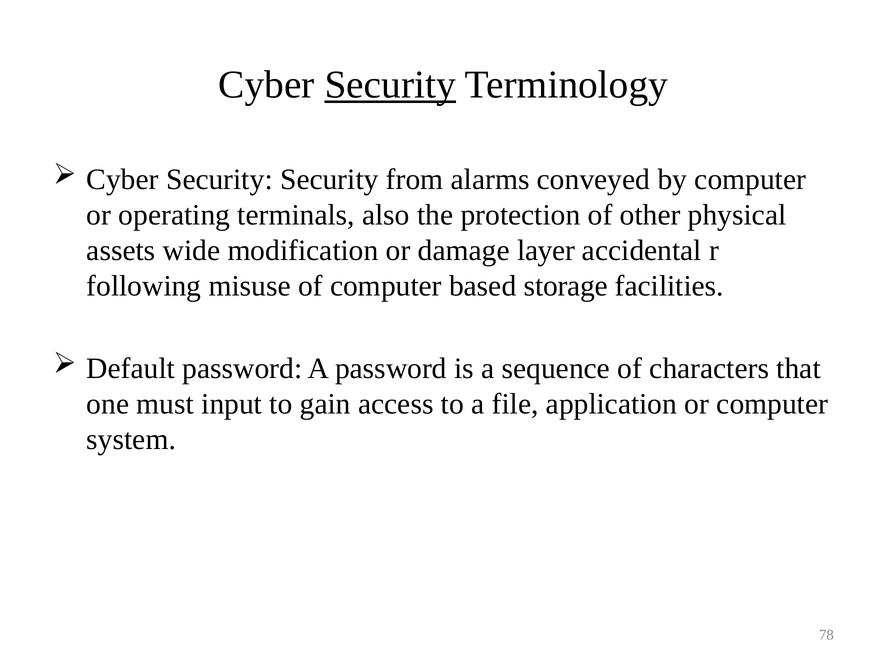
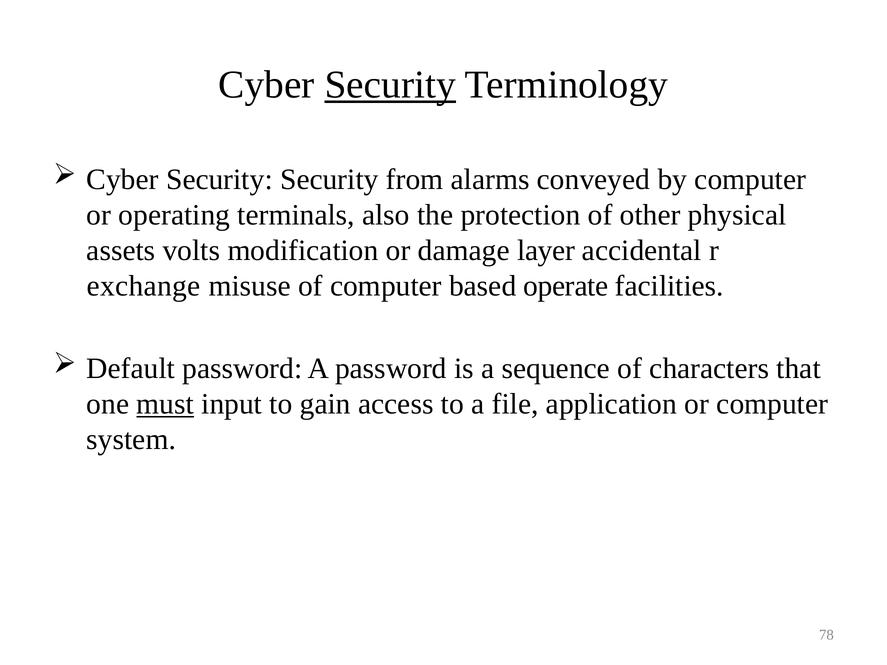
wide: wide -> volts
following: following -> exchange
storage: storage -> operate
must underline: none -> present
